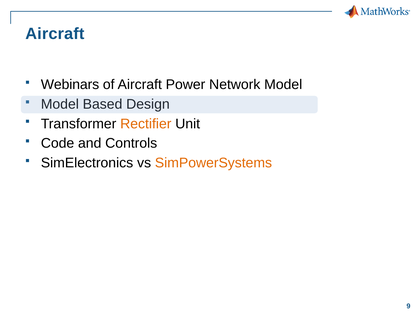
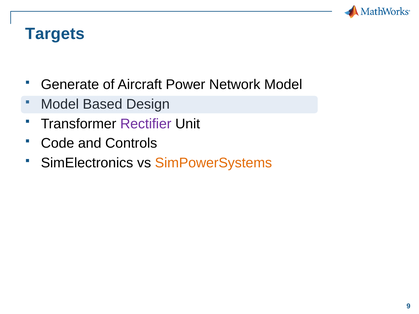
Aircraft at (55, 34): Aircraft -> Targets
Webinars: Webinars -> Generate
Rectifier colour: orange -> purple
